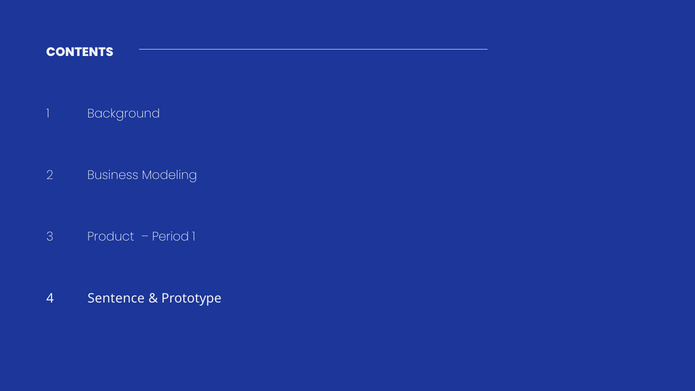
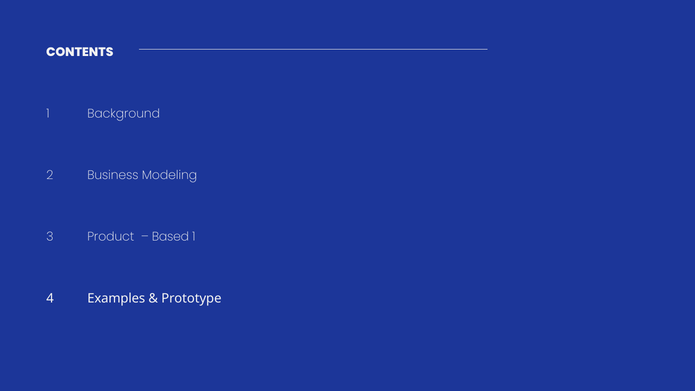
Period: Period -> Based
Sentence: Sentence -> Examples
